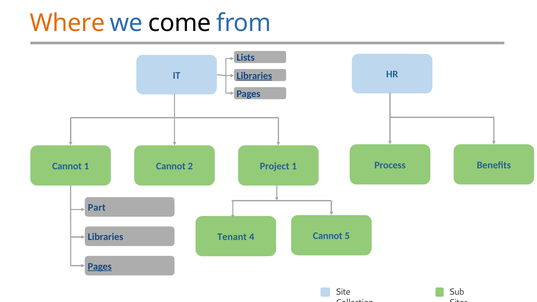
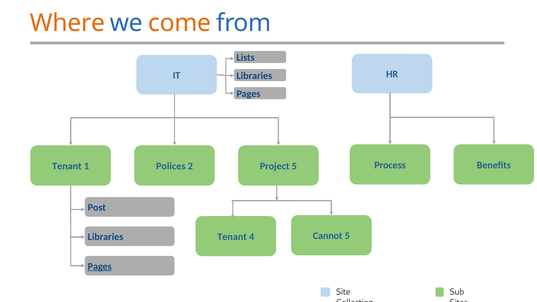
come colour: black -> orange
Libraries at (254, 76) underline: present -> none
Cannot at (67, 166): Cannot -> Tenant
Cannot at (171, 166): Cannot -> Polices
Project 1: 1 -> 5
Part: Part -> Post
